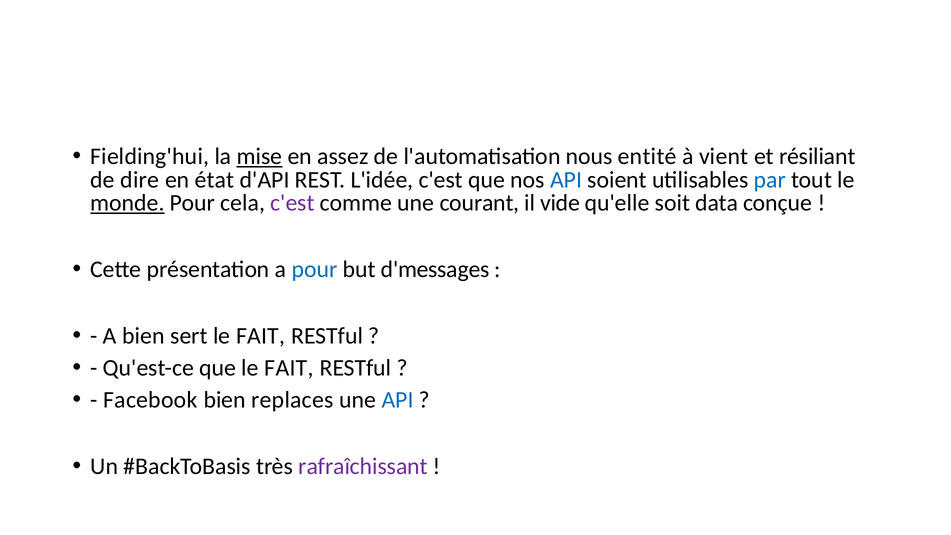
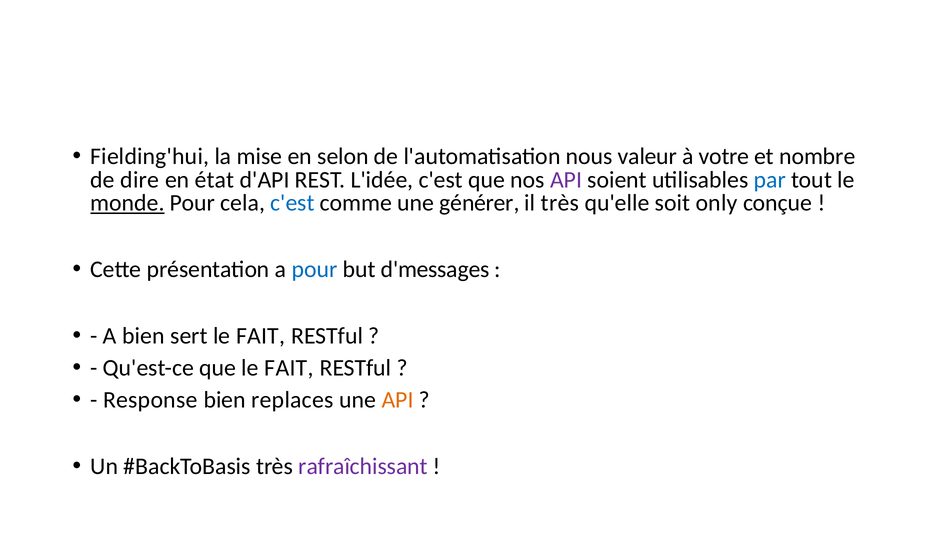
mise underline: present -> none
assez: assez -> selon
entité: entité -> valeur
vient: vient -> votre
résiliant: résiliant -> nombre
API at (566, 180) colour: blue -> purple
c'est at (292, 203) colour: purple -> blue
courant: courant -> générer
il vide: vide -> très
data: data -> only
Facebook: Facebook -> Response
API at (398, 400) colour: blue -> orange
